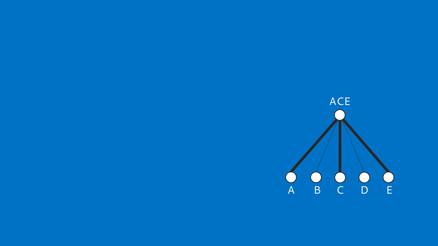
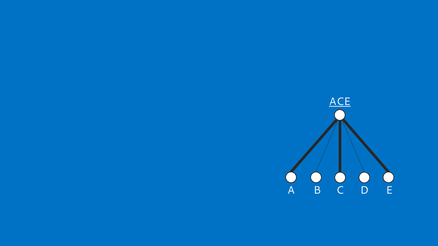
ACE underline: none -> present
